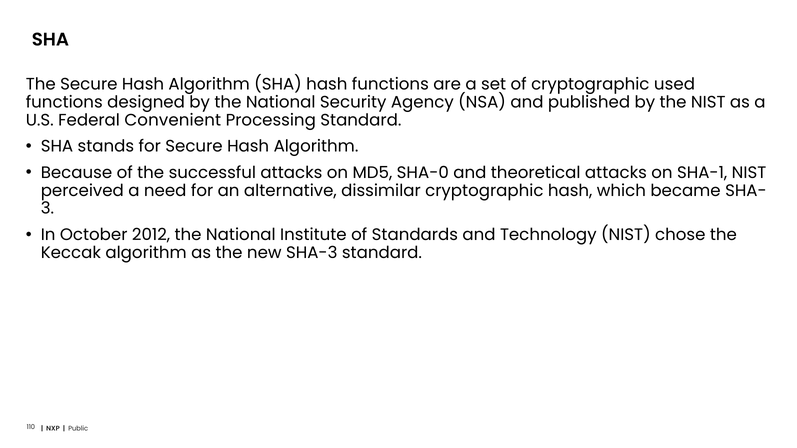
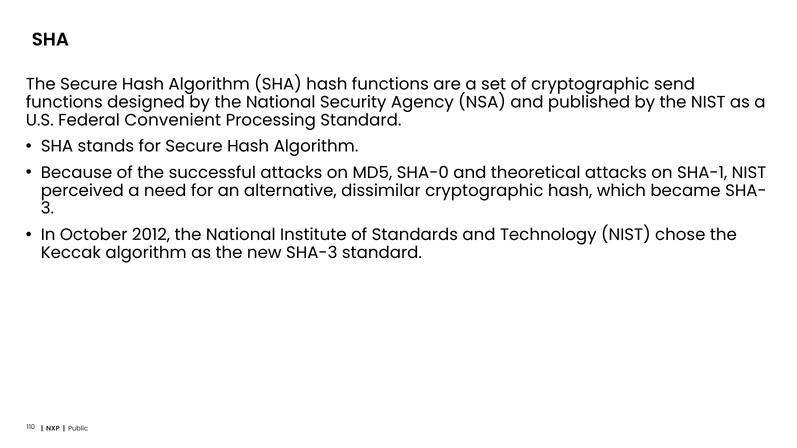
used: used -> send
